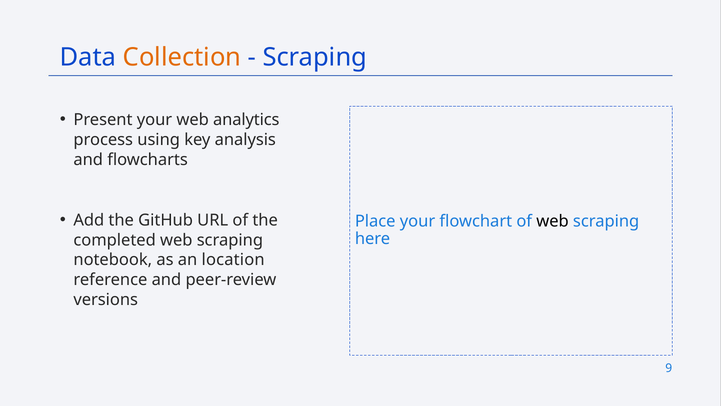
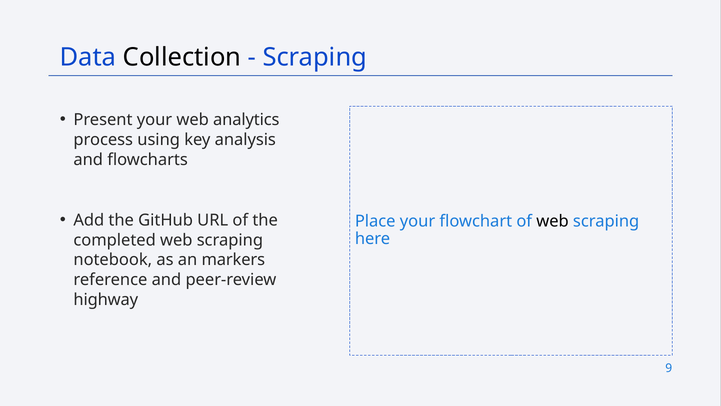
Collection colour: orange -> black
location: location -> markers
versions: versions -> highway
